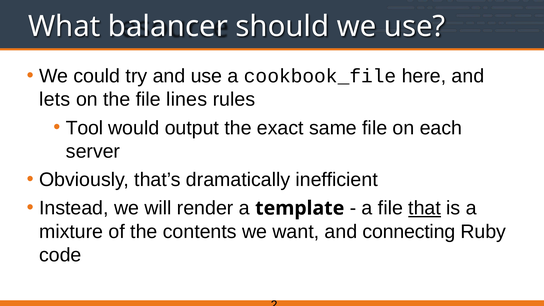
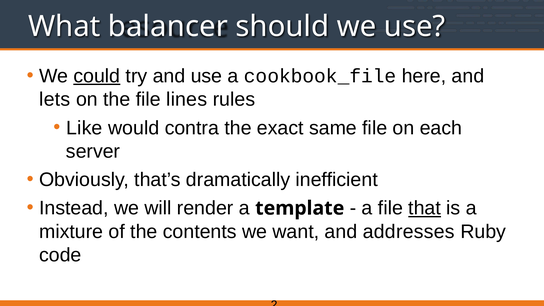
could underline: none -> present
Tool: Tool -> Like
output: output -> contra
connecting: connecting -> addresses
